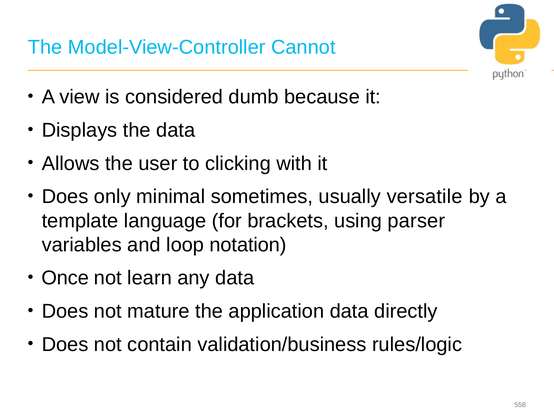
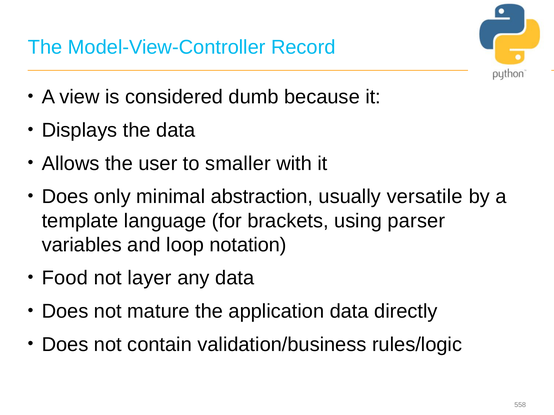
Cannot: Cannot -> Record
clicking: clicking -> smaller
sometimes: sometimes -> abstraction
Once: Once -> Food
learn: learn -> layer
